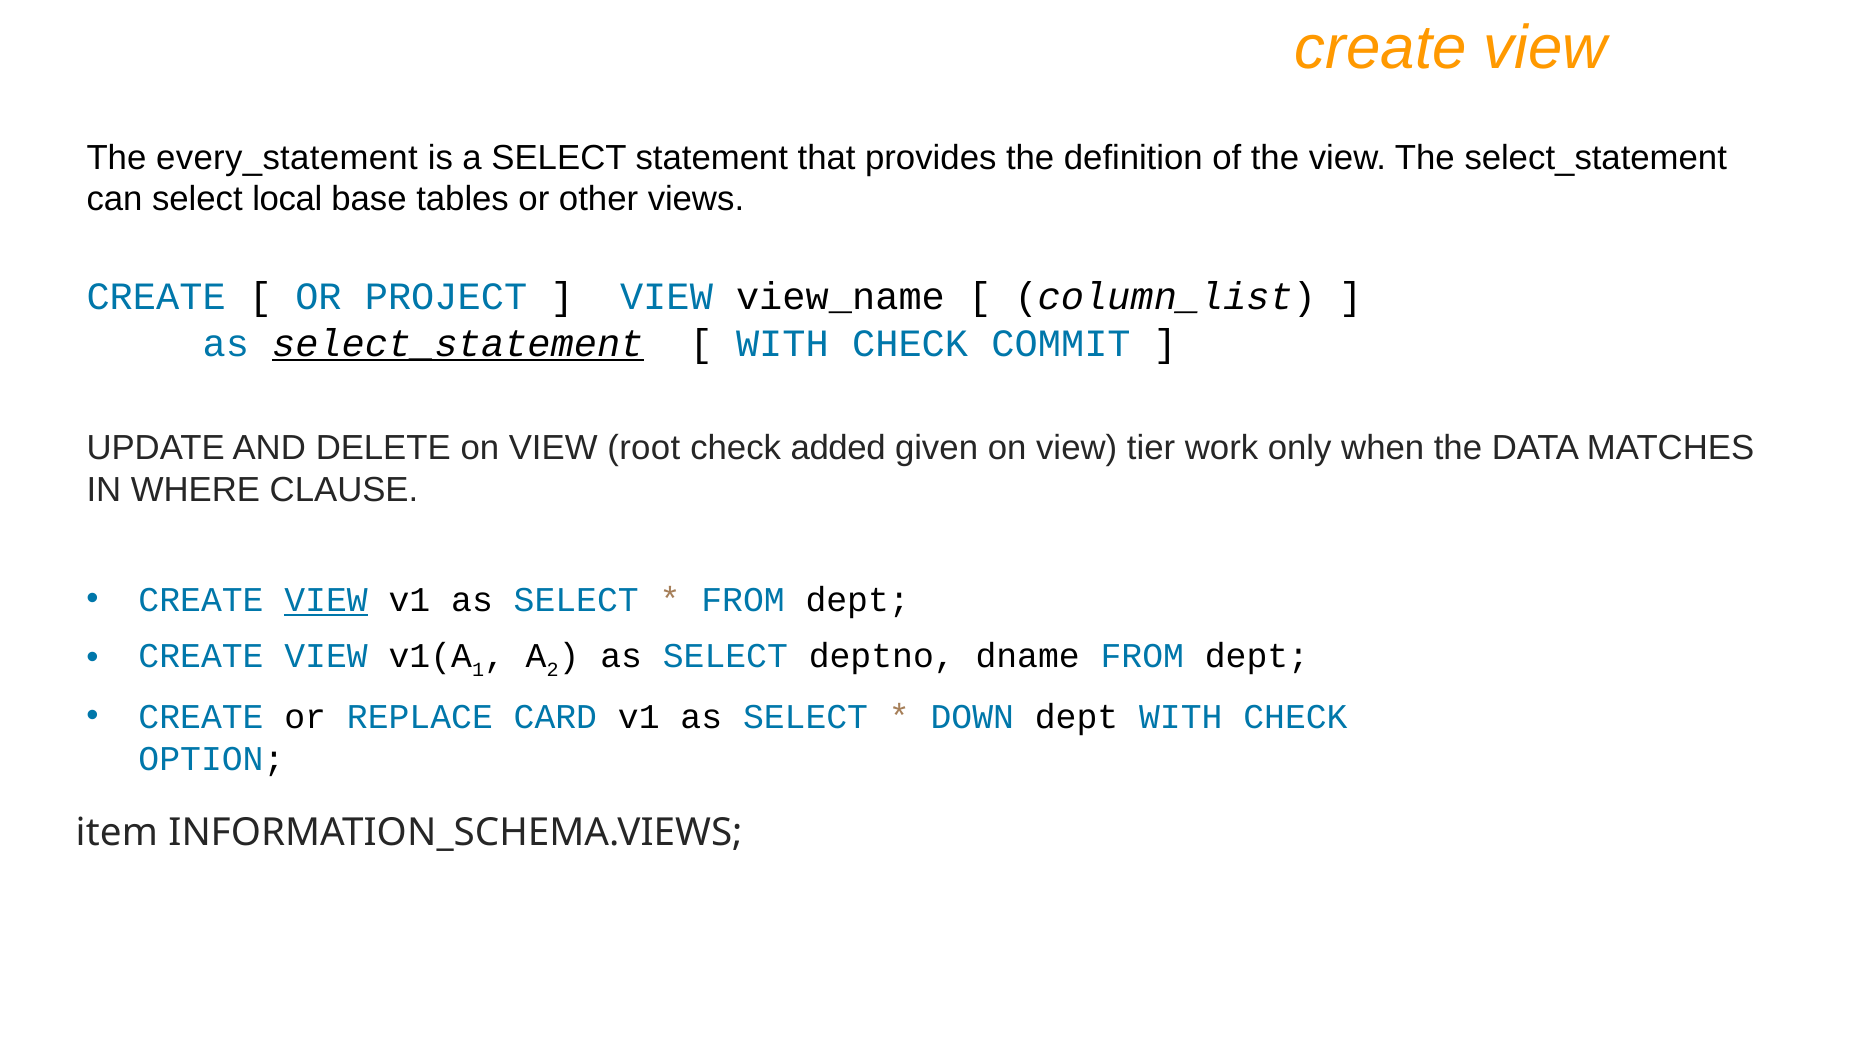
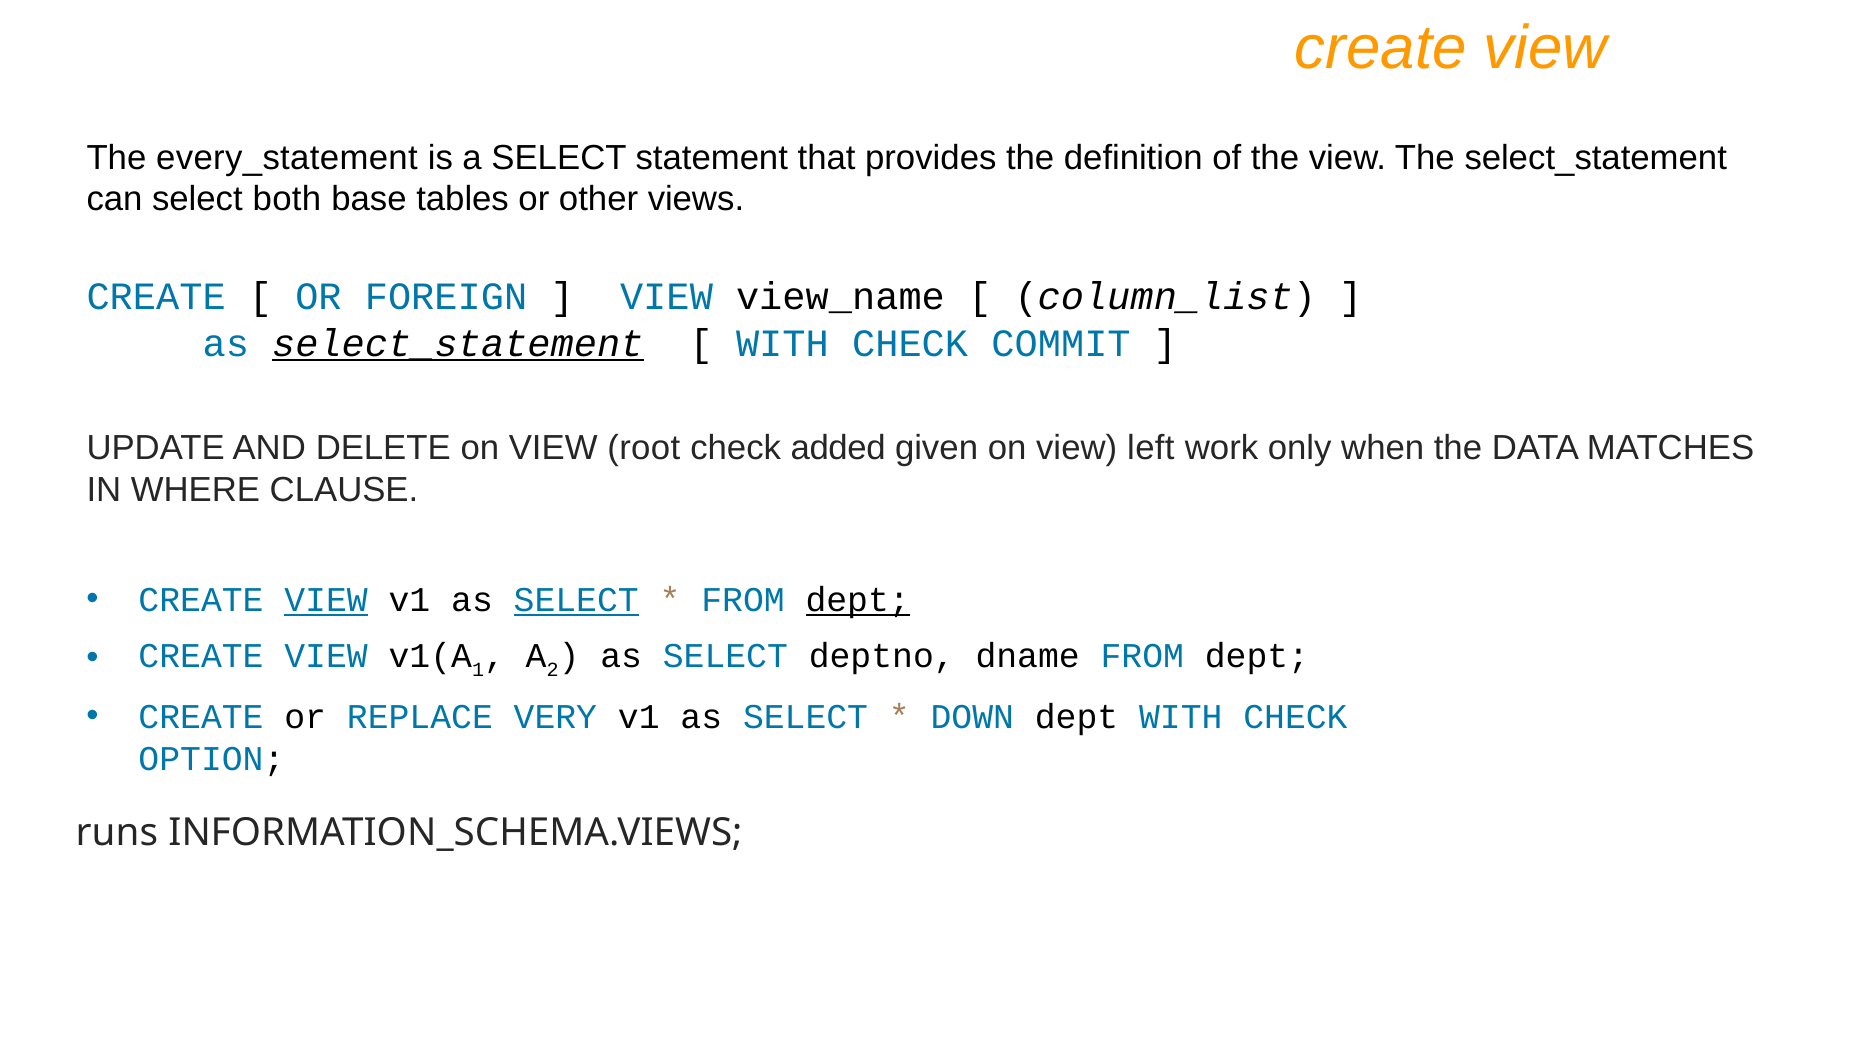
local: local -> both
PROJECT: PROJECT -> FOREIGN
tier: tier -> left
SELECT at (576, 600) underline: none -> present
dept at (858, 600) underline: none -> present
CARD: CARD -> VERY
item: item -> runs
